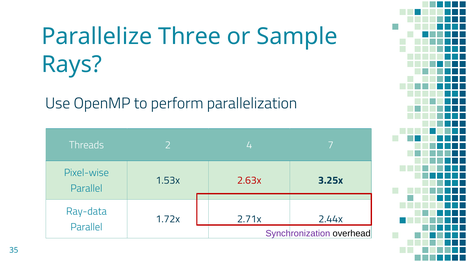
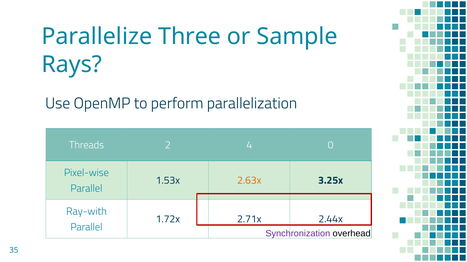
7: 7 -> 0
2.63x colour: red -> orange
Ray-data: Ray-data -> Ray-with
